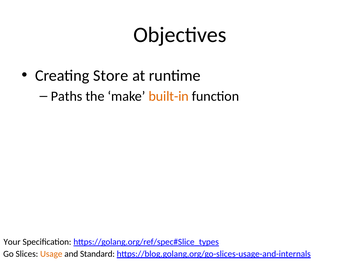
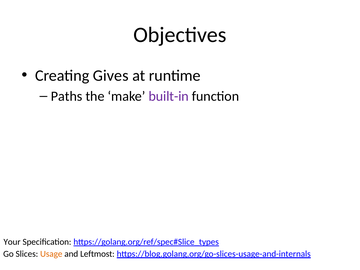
Store: Store -> Gives
built-in colour: orange -> purple
Standard: Standard -> Leftmost
